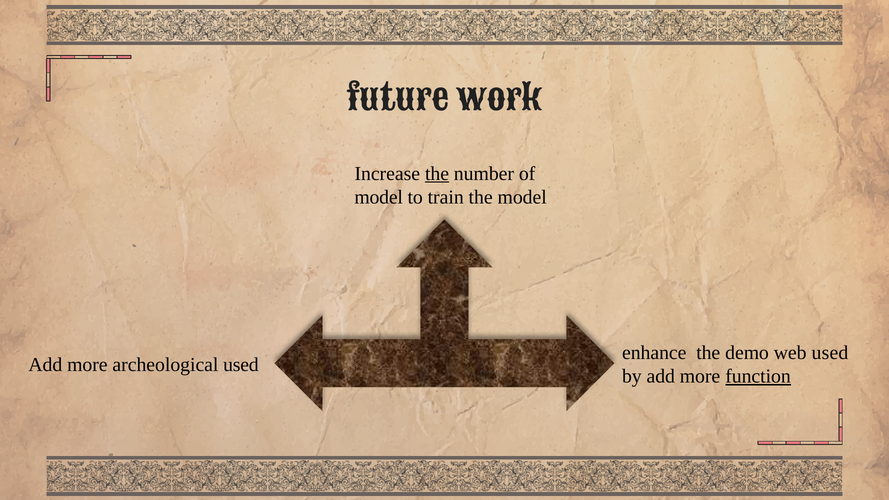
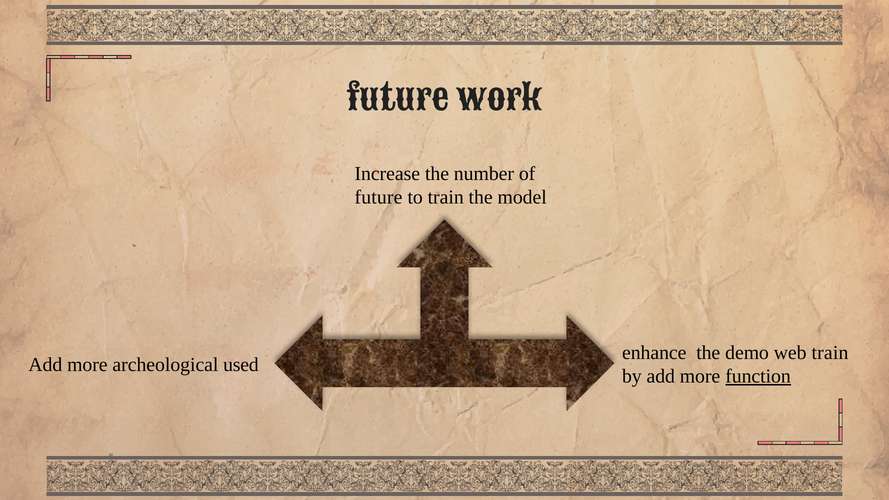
the at (437, 174) underline: present -> none
model at (379, 197): model -> future
web used: used -> train
